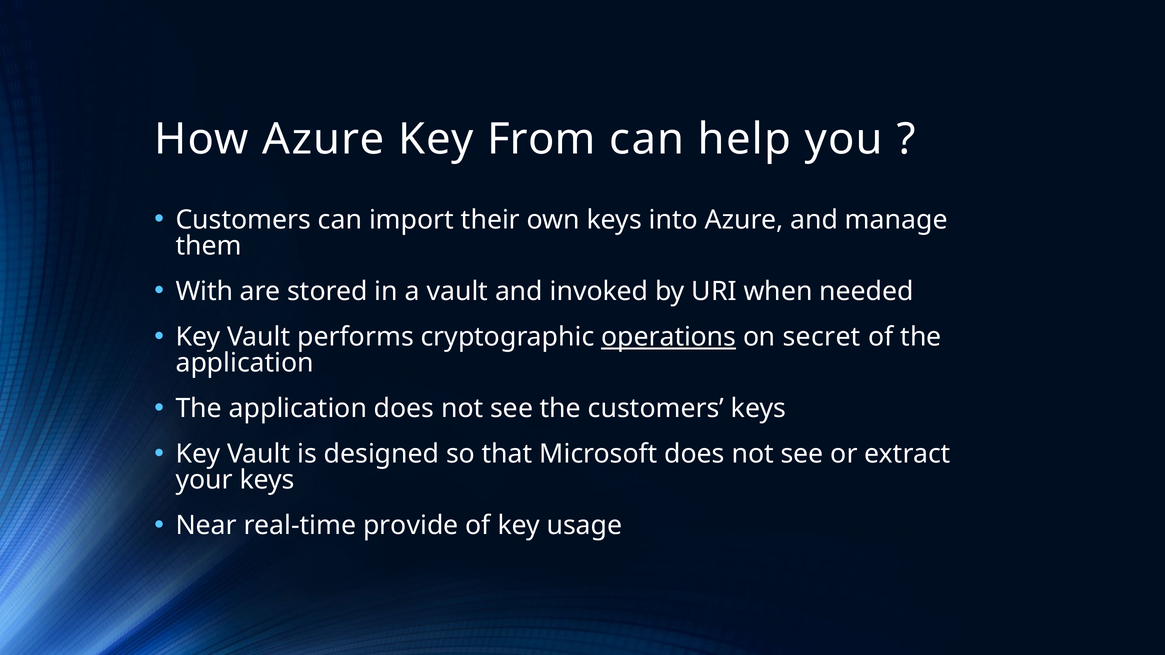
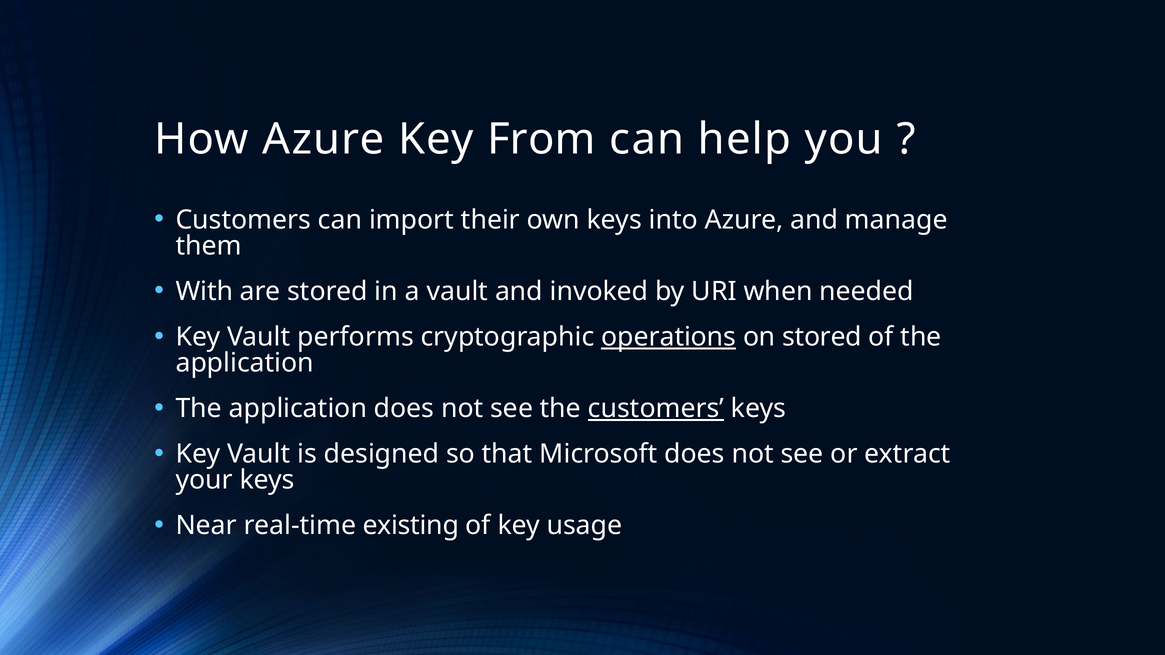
on secret: secret -> stored
customers at (656, 409) underline: none -> present
provide: provide -> existing
